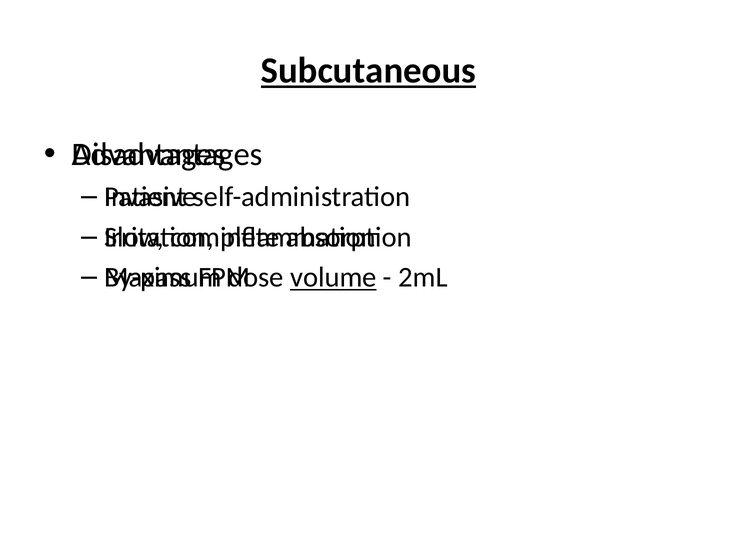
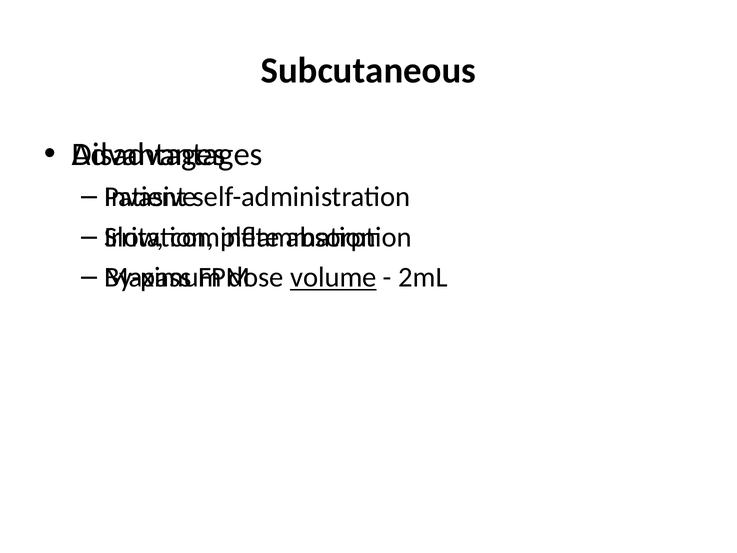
Subcutaneous underline: present -> none
